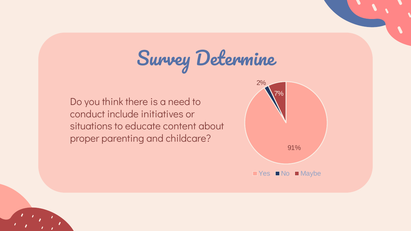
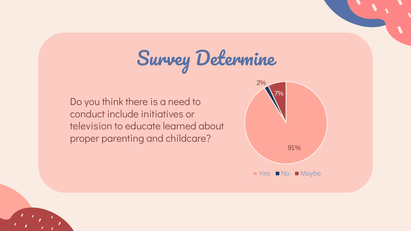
situations: situations -> television
content: content -> learned
